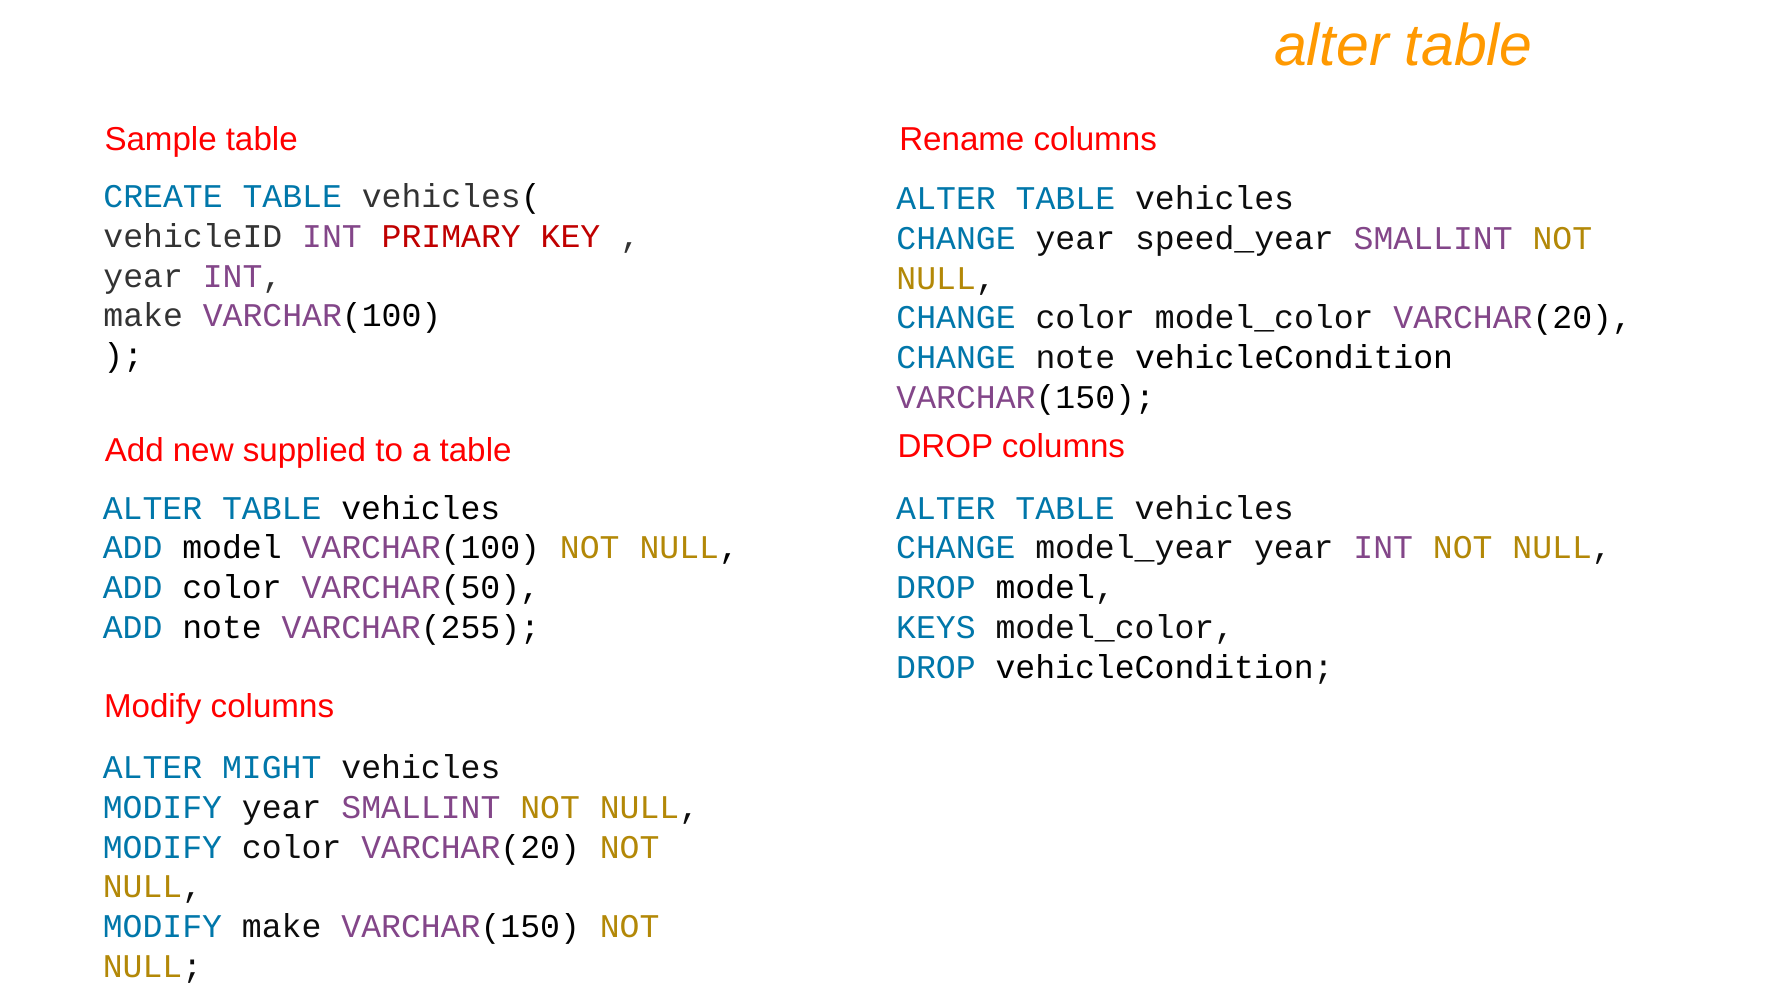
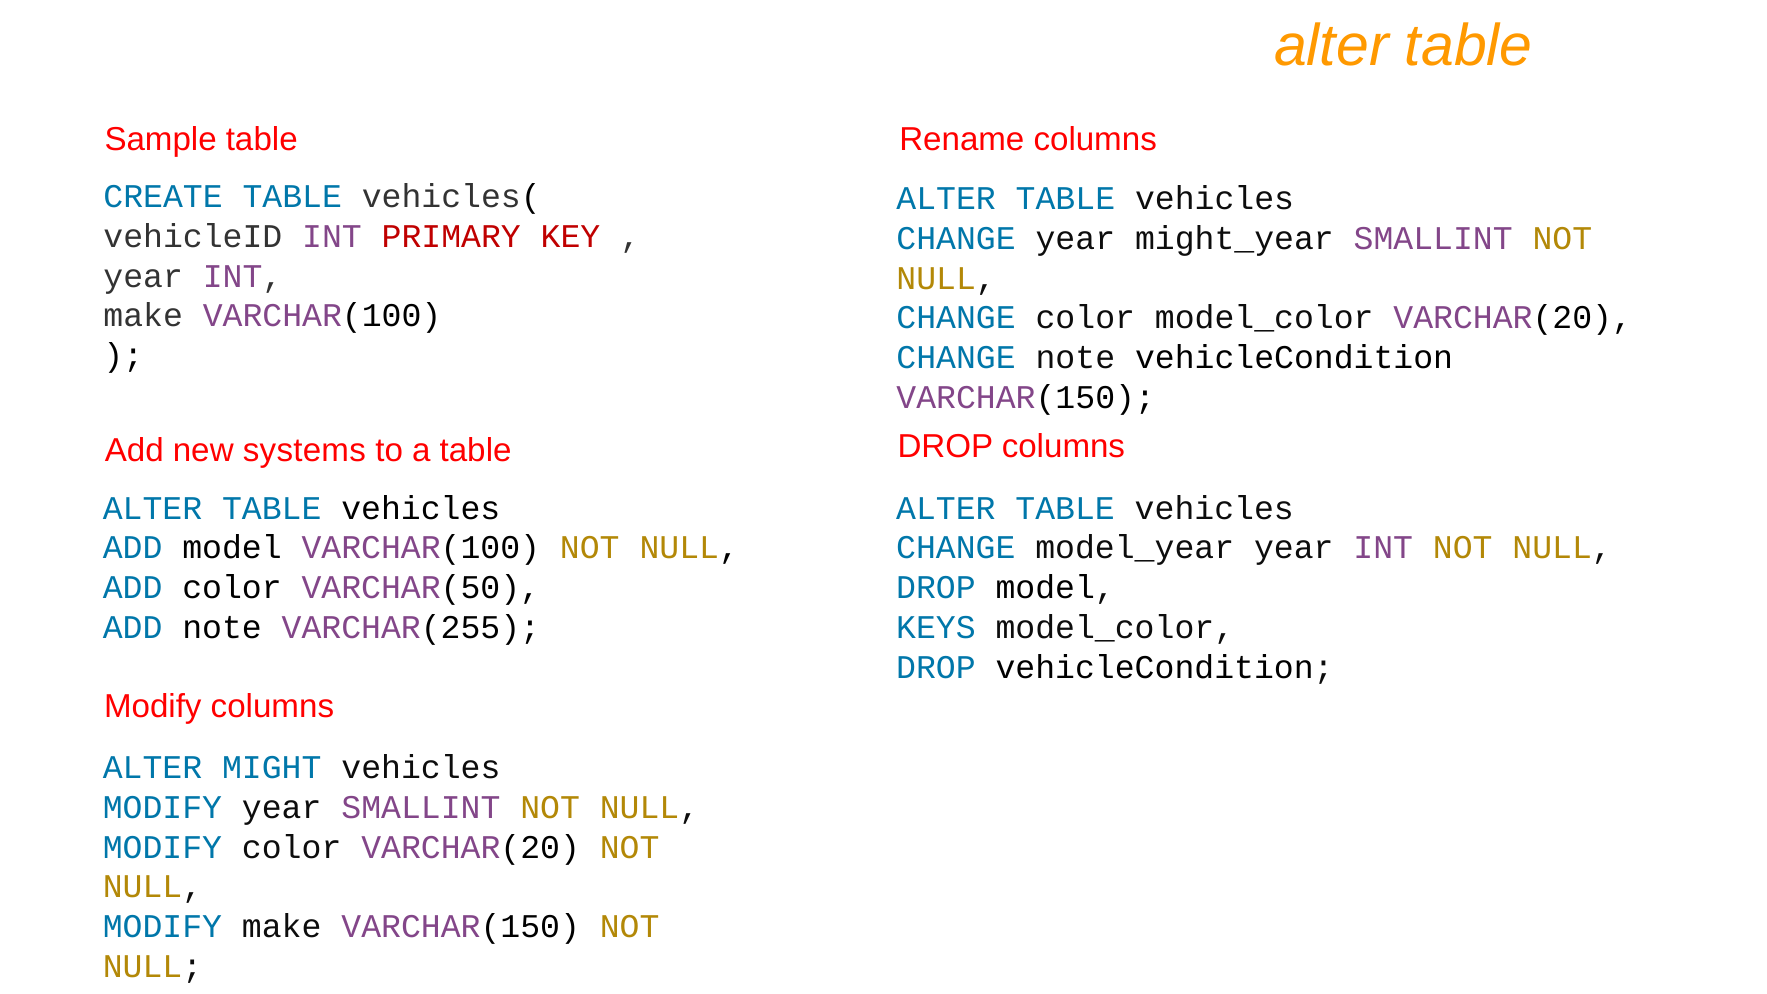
speed_year: speed_year -> might_year
supplied: supplied -> systems
